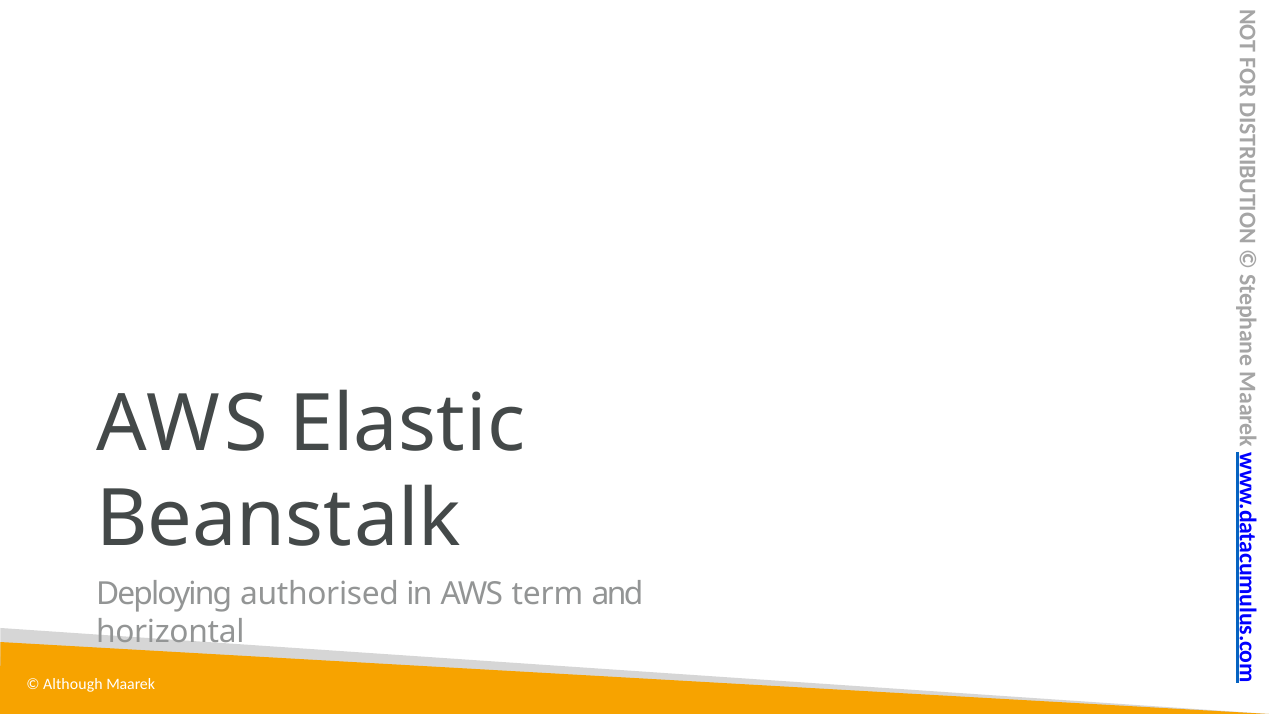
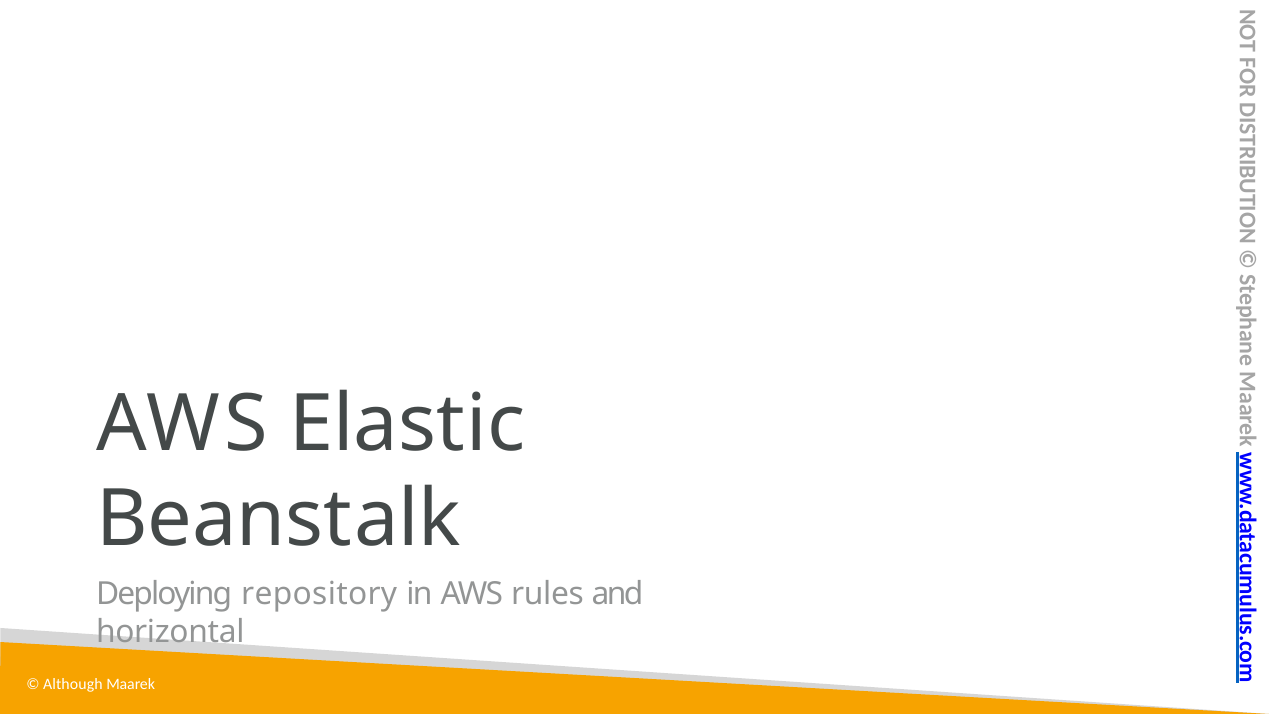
authorised: authorised -> repository
term: term -> rules
